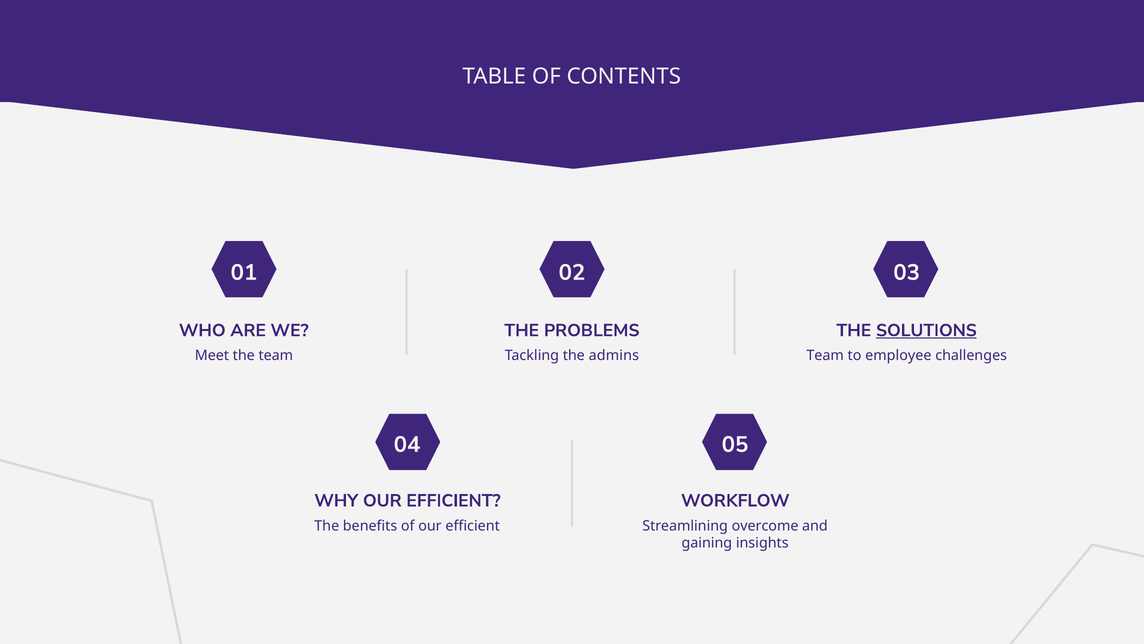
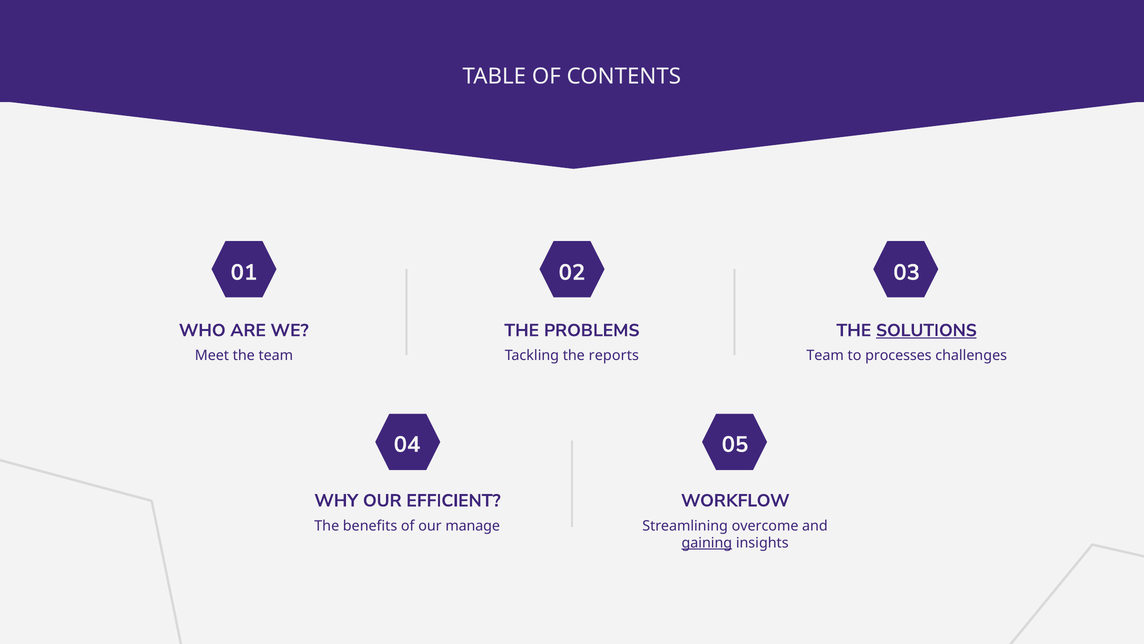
admins: admins -> reports
employee: employee -> processes
of our efficient: efficient -> manage
gaining underline: none -> present
